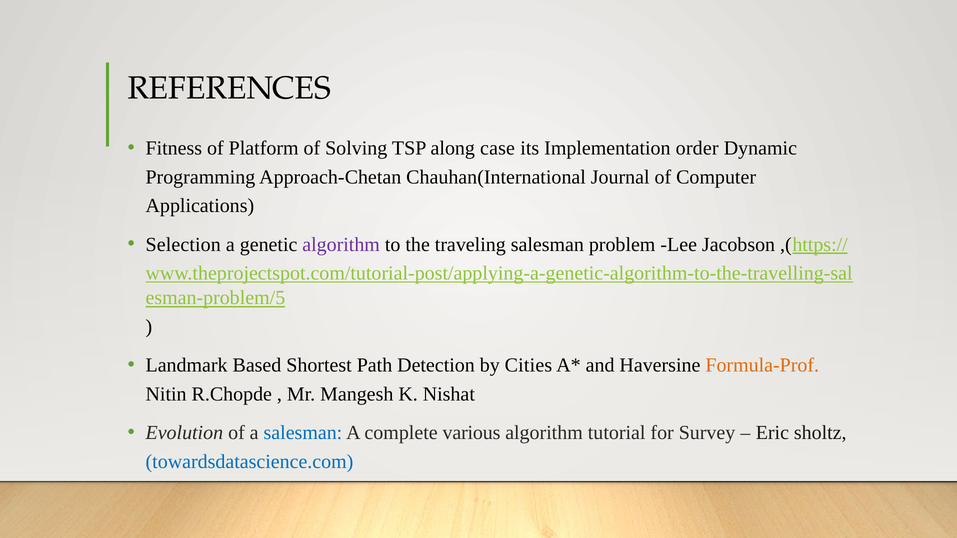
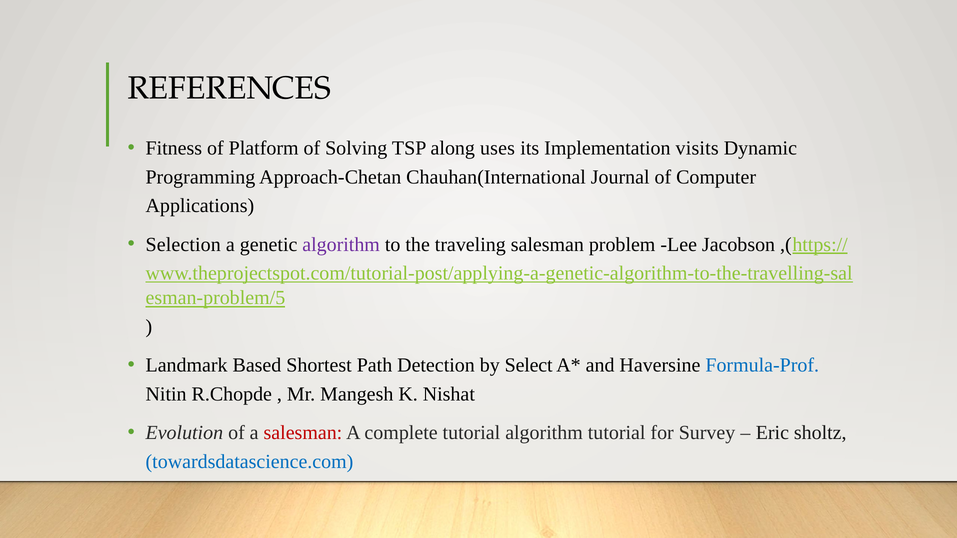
case: case -> uses
order: order -> visits
Cities: Cities -> Select
Formula-Prof colour: orange -> blue
salesman at (303, 433) colour: blue -> red
complete various: various -> tutorial
